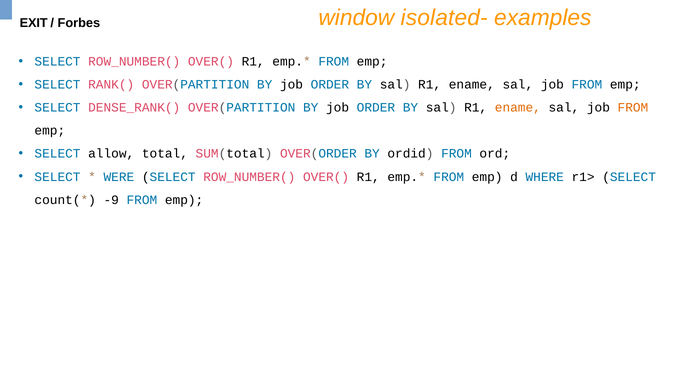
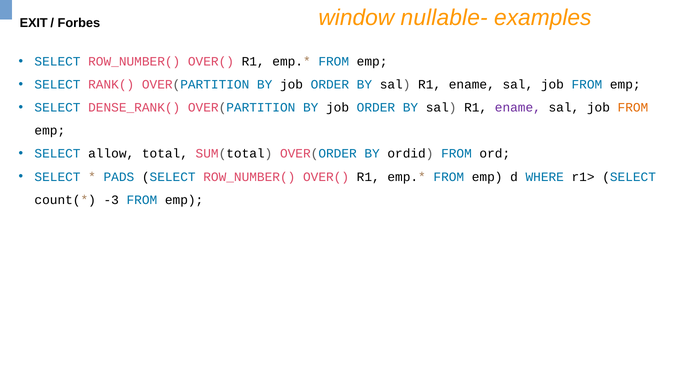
isolated-: isolated- -> nullable-
ename at (518, 108) colour: orange -> purple
WERE: WERE -> PADS
-9: -9 -> -3
